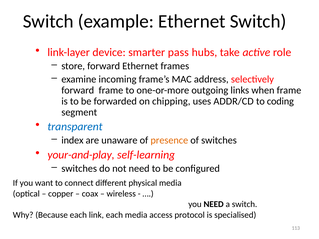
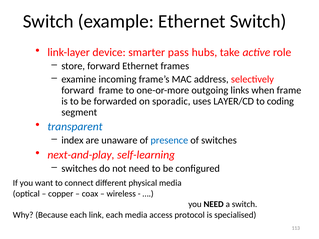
chipping: chipping -> sporadic
ADDR/CD: ADDR/CD -> LAYER/CD
presence colour: orange -> blue
your-and-play: your-and-play -> next-and-play
